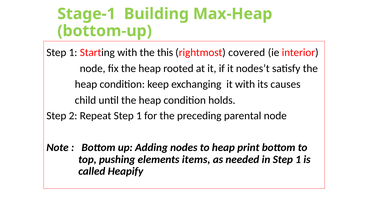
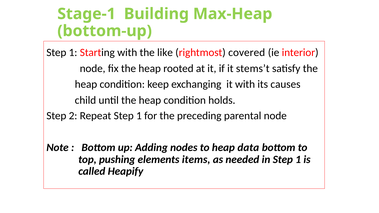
this: this -> like
nodes’t: nodes’t -> stems’t
print: print -> data
